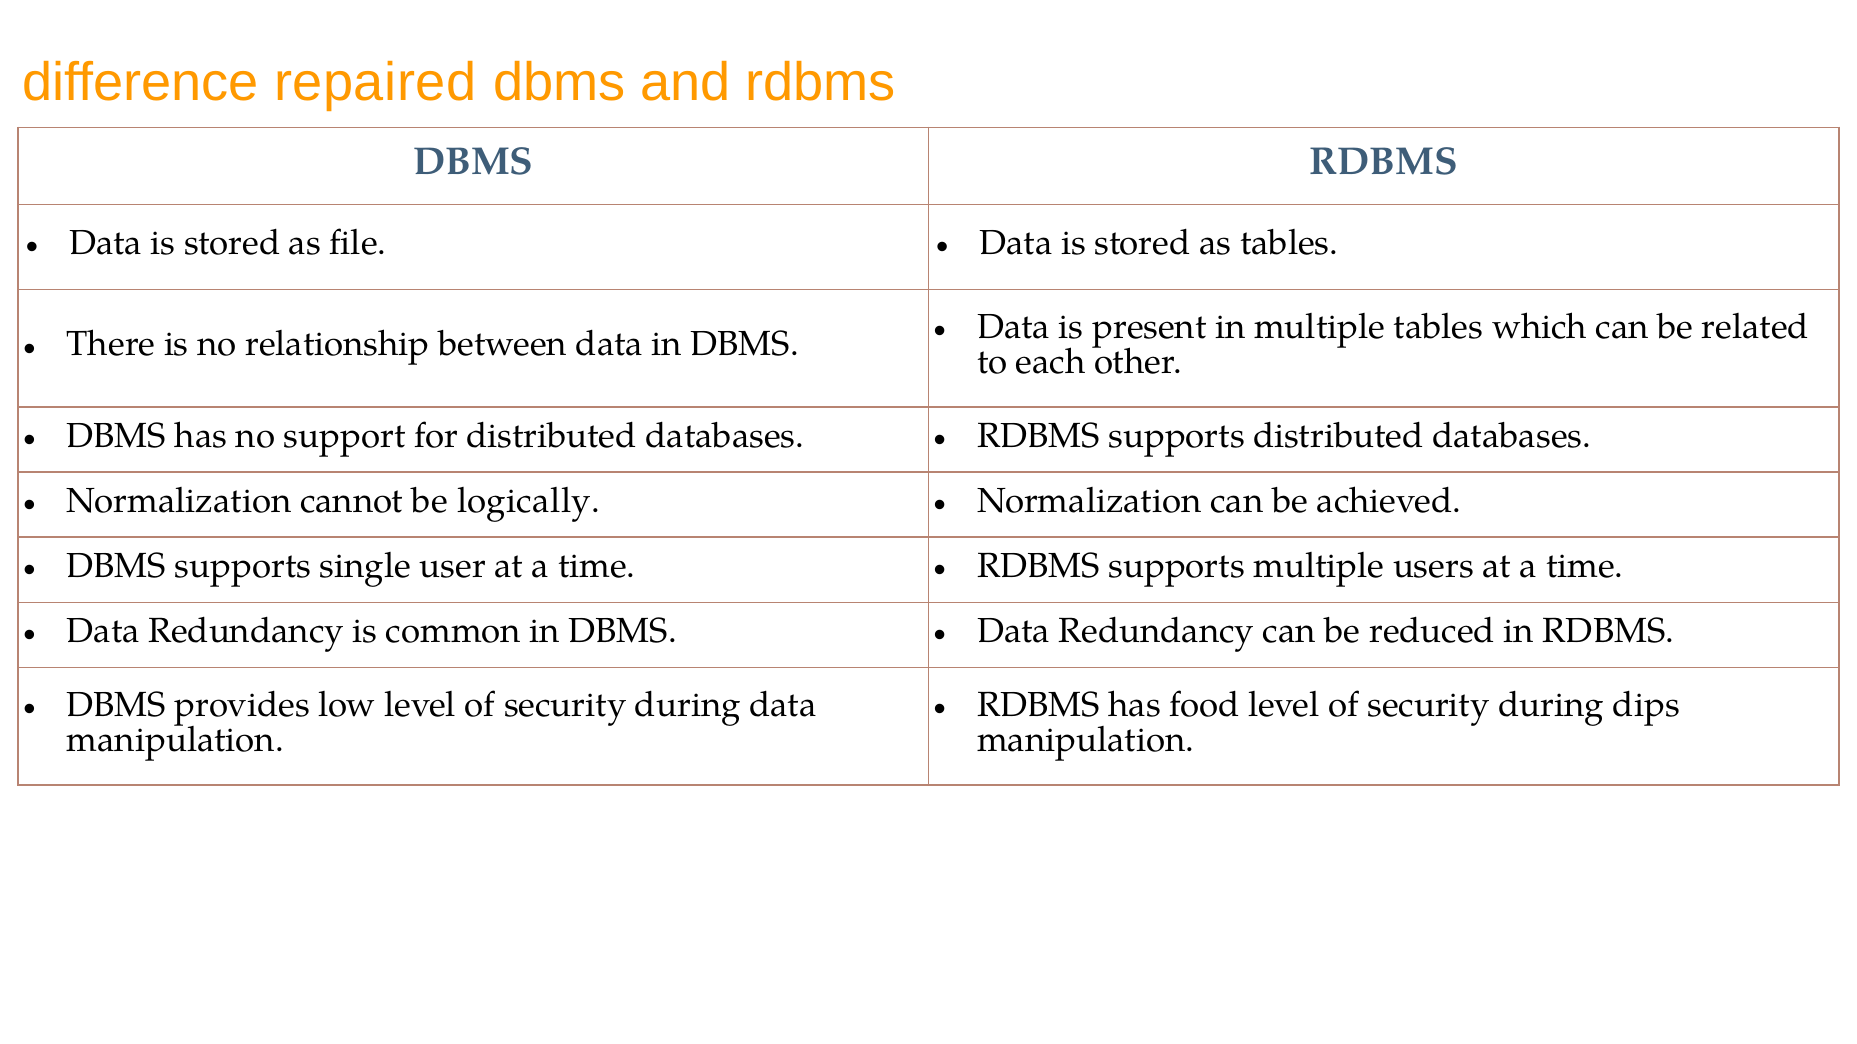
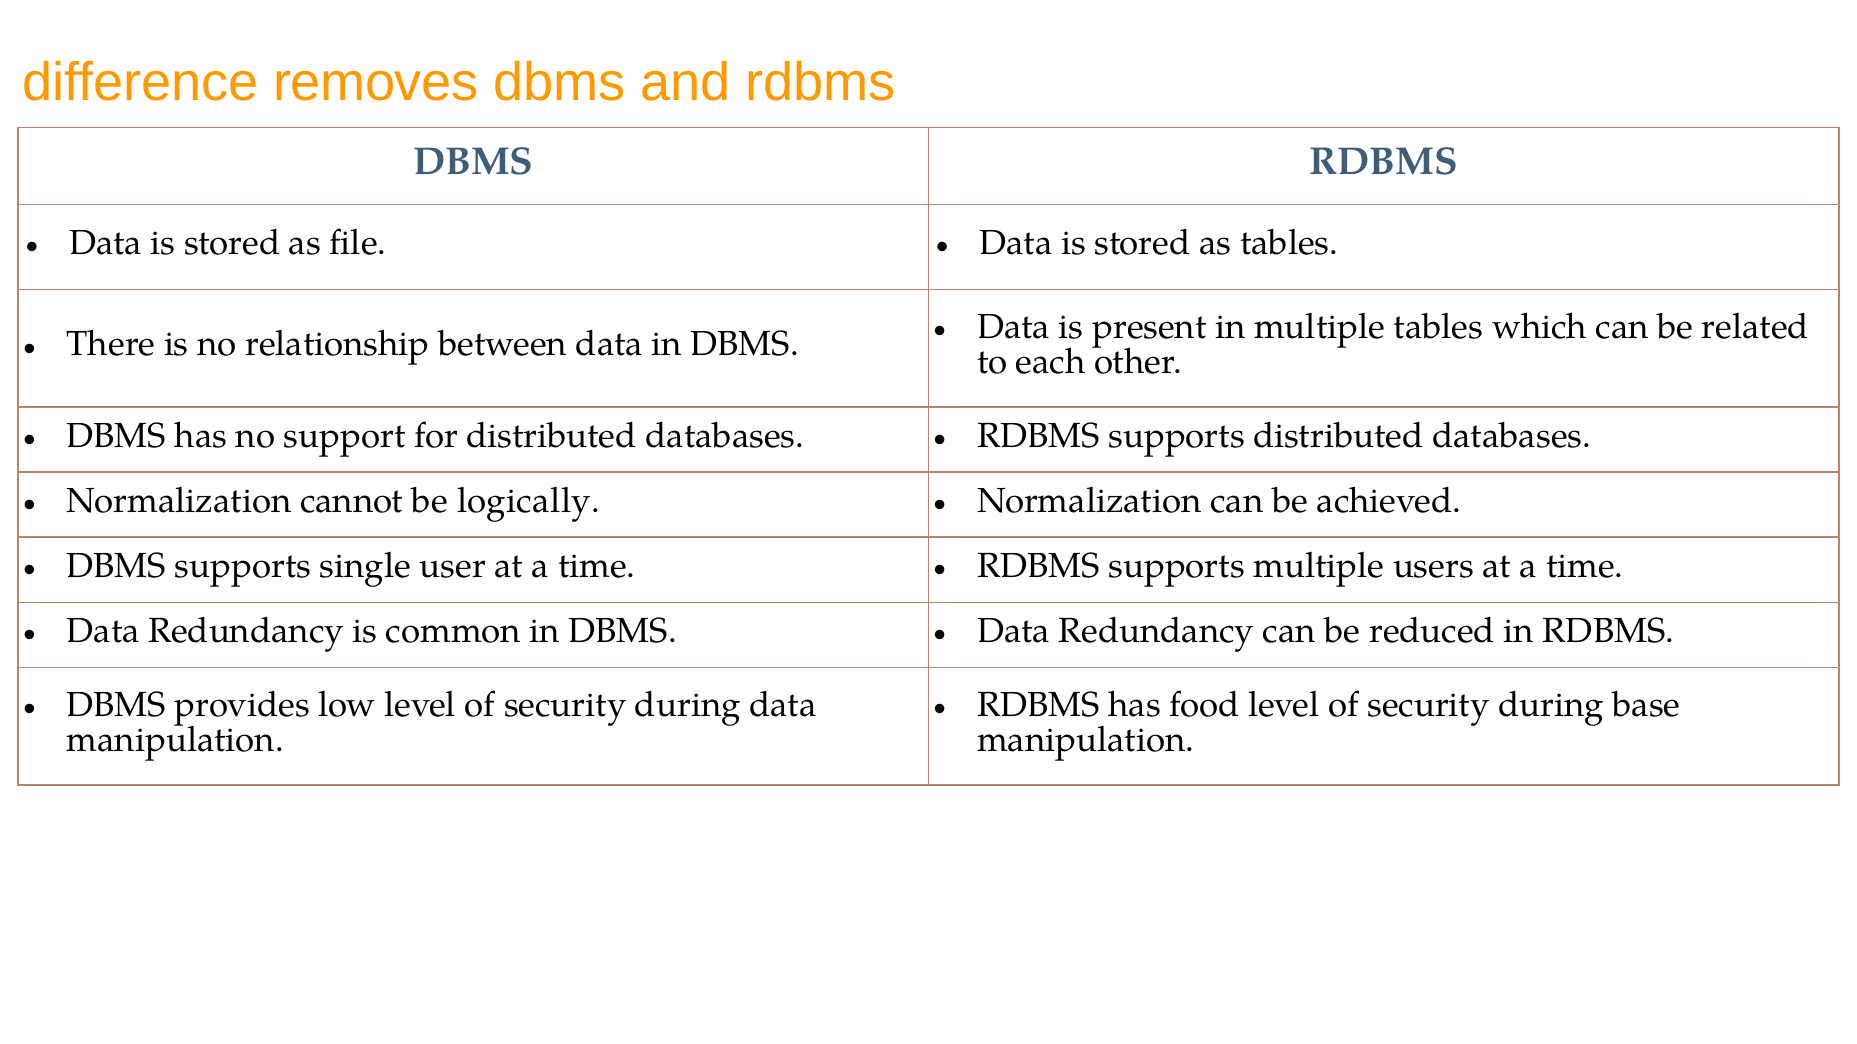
repaired: repaired -> removes
dips: dips -> base
